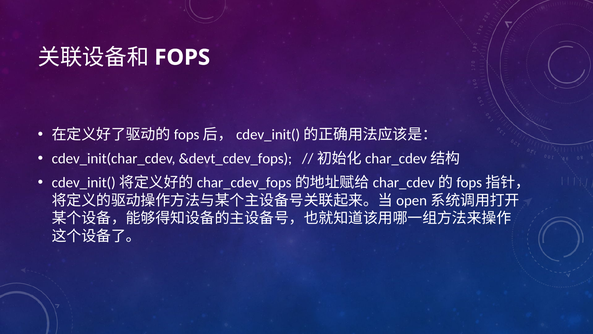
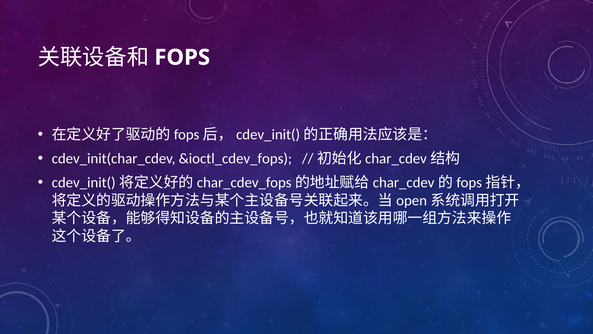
&devt_cdev_fops: &devt_cdev_fops -> &ioctl_cdev_fops
